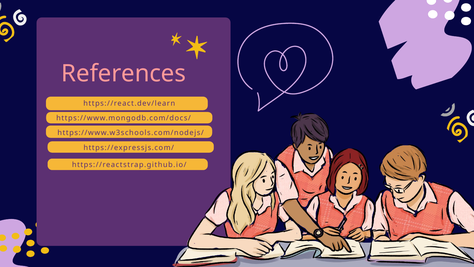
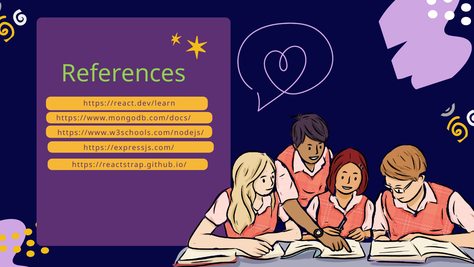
References colour: pink -> light green
